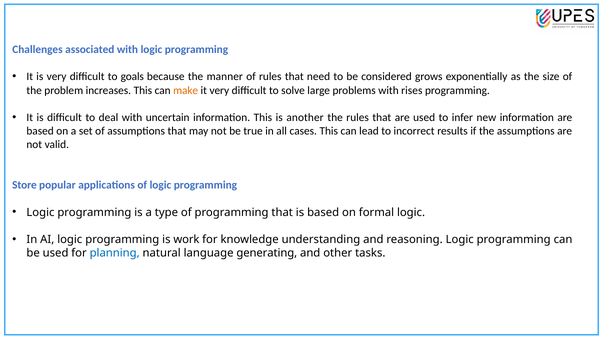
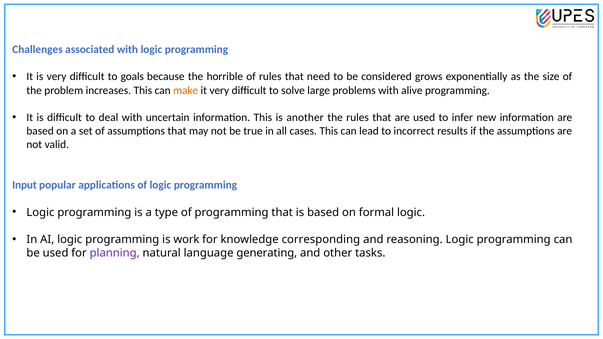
manner: manner -> horrible
rises: rises -> alive
Store: Store -> Input
understanding: understanding -> corresponding
planning colour: blue -> purple
